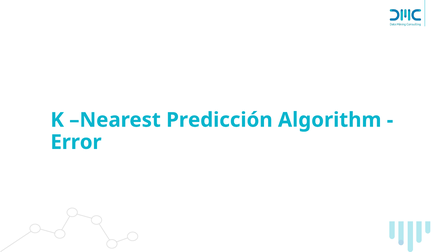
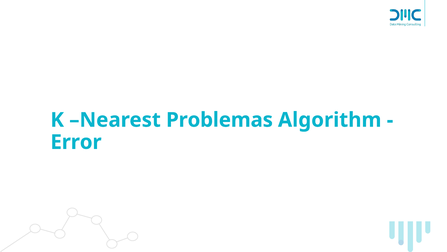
Predicción: Predicción -> Problemas
